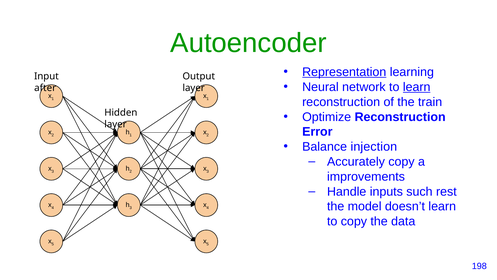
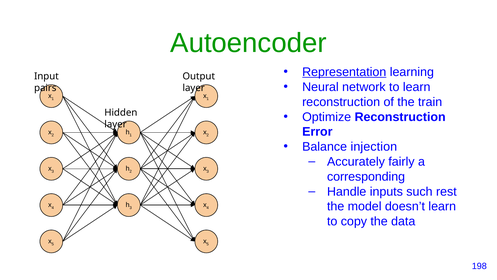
learn at (417, 87) underline: present -> none
after: after -> pairs
Accurately copy: copy -> fairly
improvements: improvements -> corresponding
